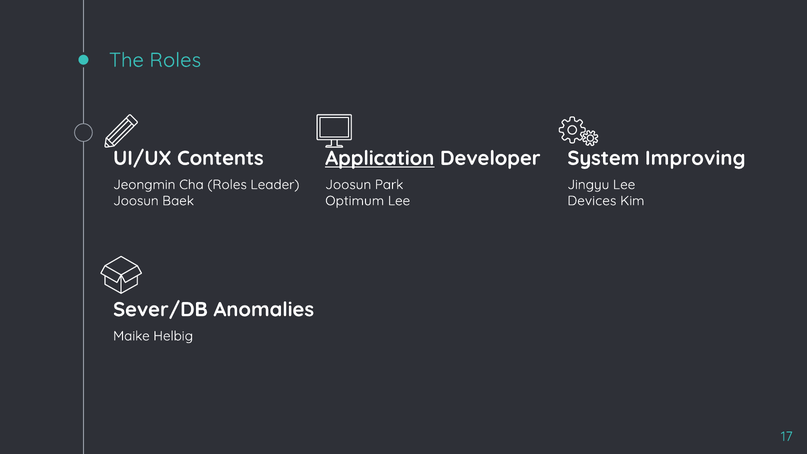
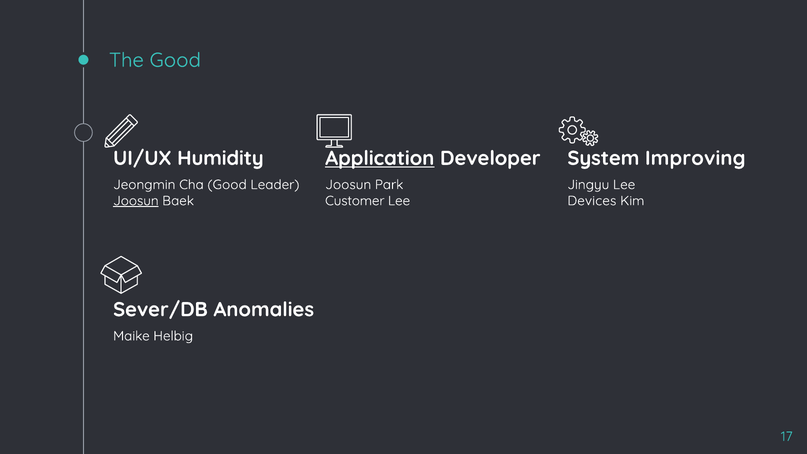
The Roles: Roles -> Good
Contents: Contents -> Humidity
Cha Roles: Roles -> Good
Joosun at (136, 201) underline: none -> present
Optimum: Optimum -> Customer
